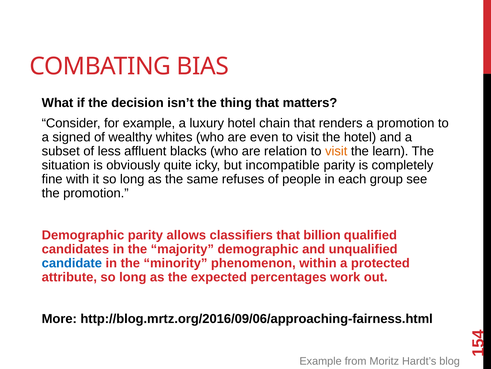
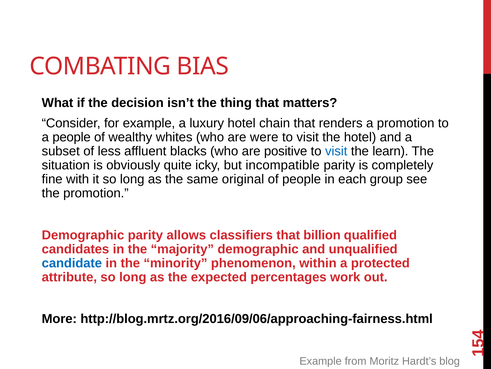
a signed: signed -> people
even: even -> were
relation: relation -> positive
visit at (336, 151) colour: orange -> blue
refuses: refuses -> original
